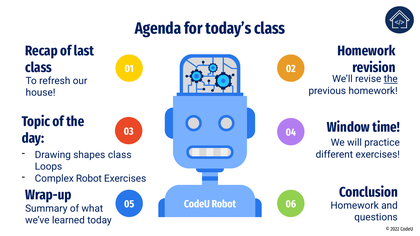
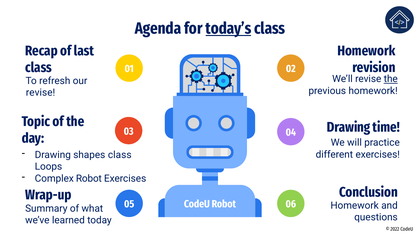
today’s underline: none -> present
house at (41, 93): house -> revise
Window at (348, 127): Window -> Drawing
